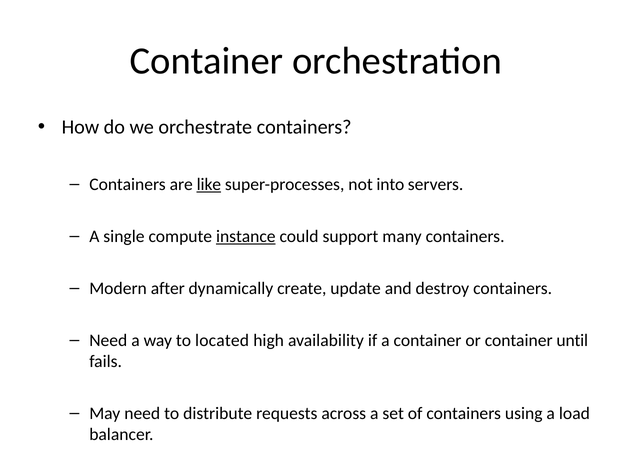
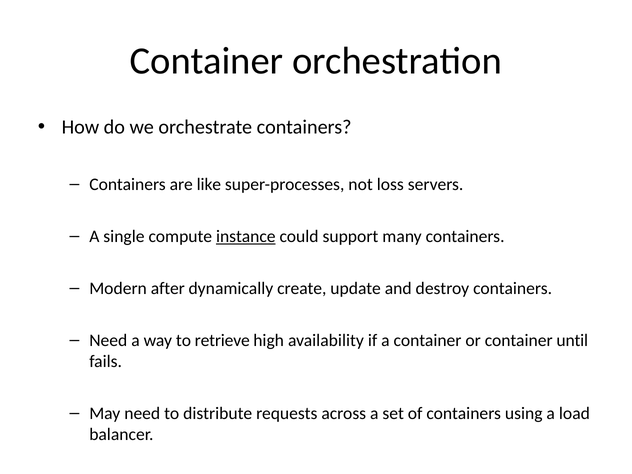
like underline: present -> none
into: into -> loss
located: located -> retrieve
